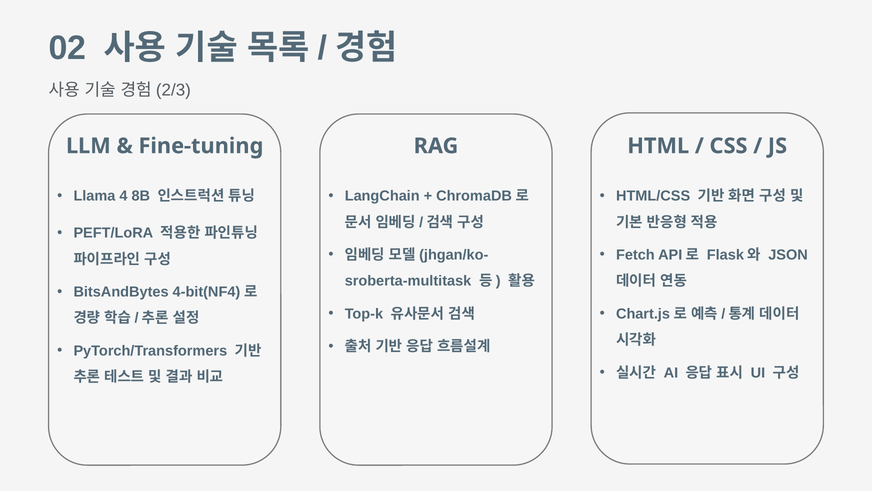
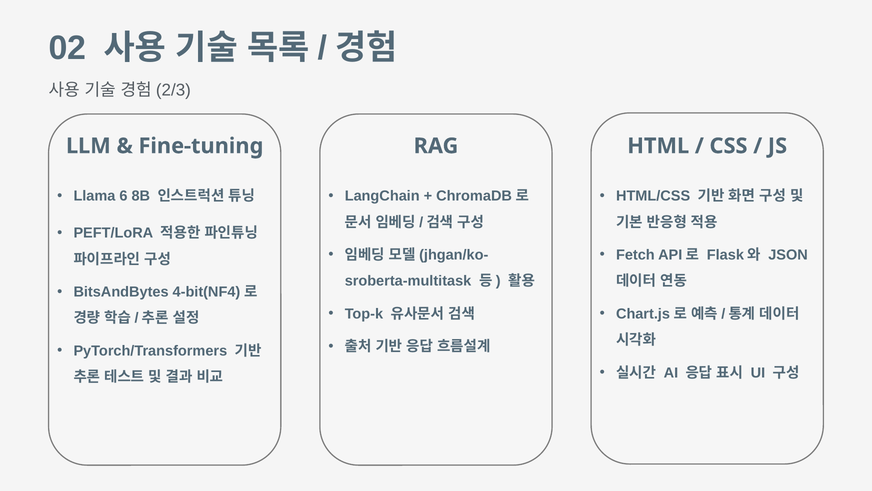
4: 4 -> 6
